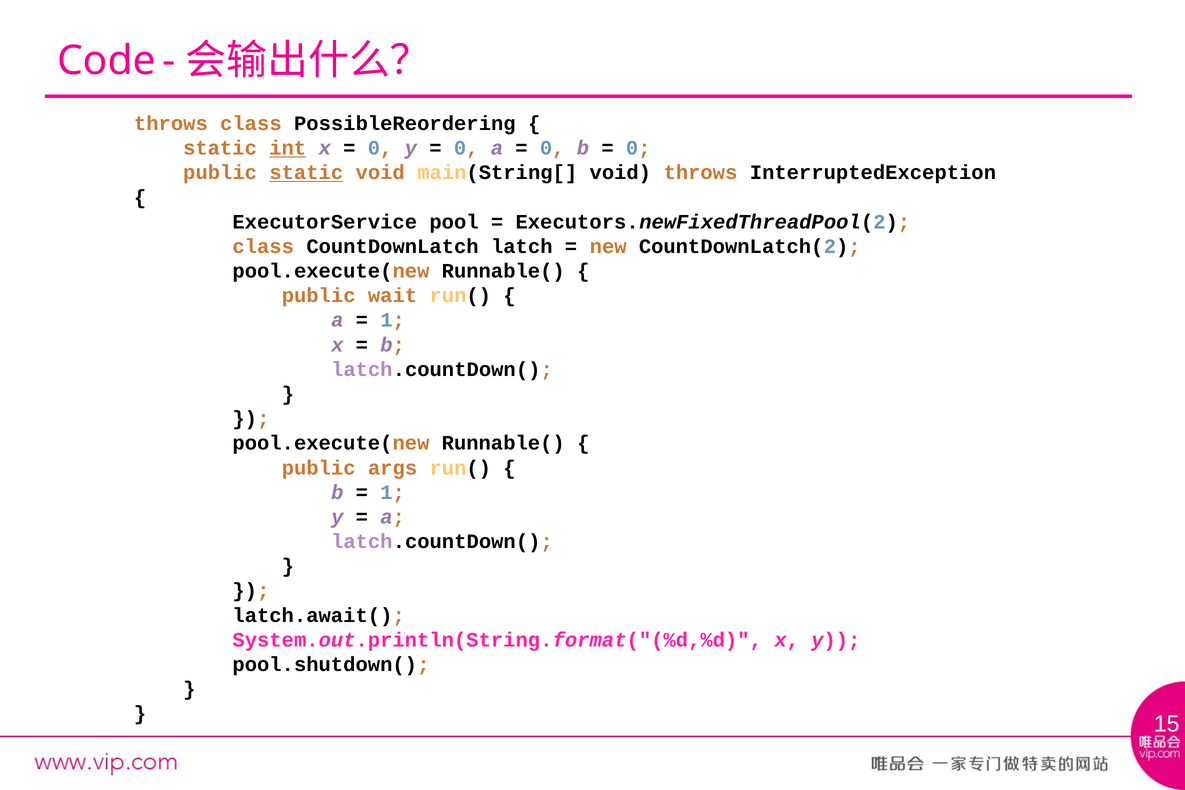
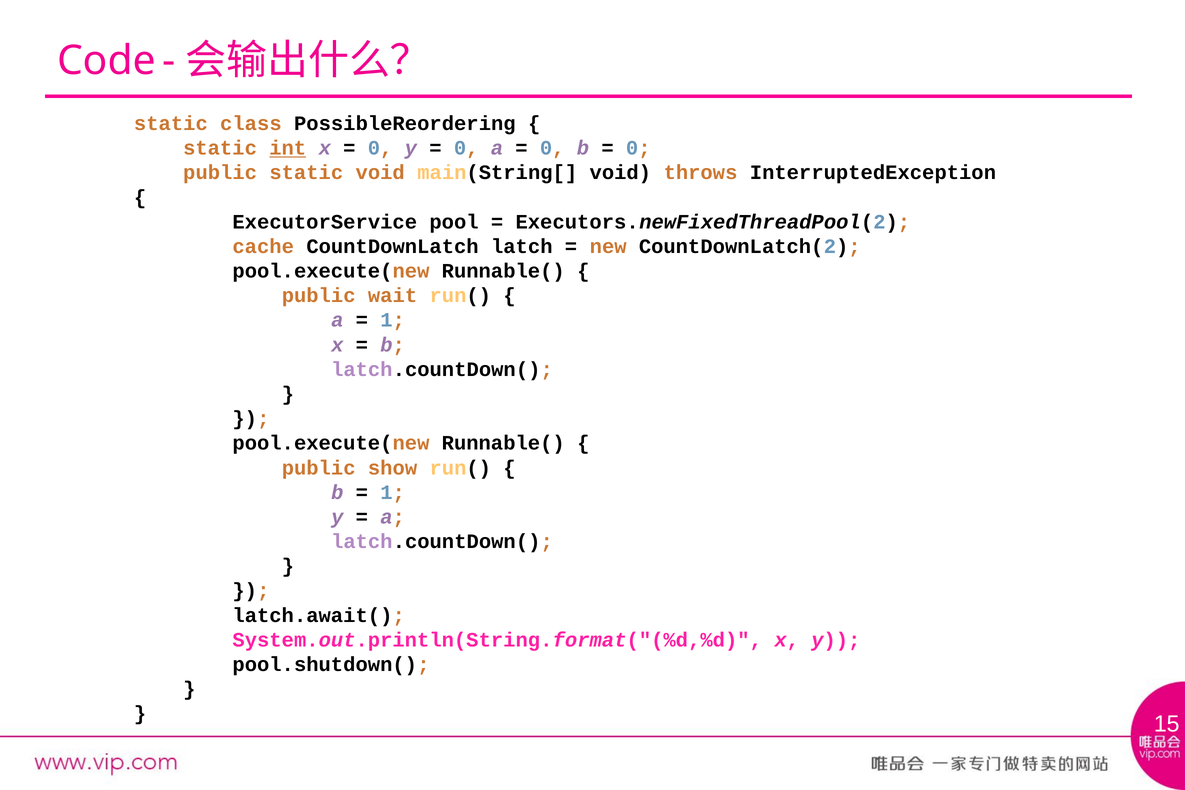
throws at (171, 123): throws -> static
static at (306, 173) underline: present -> none
class at (263, 246): class -> cache
args: args -> show
